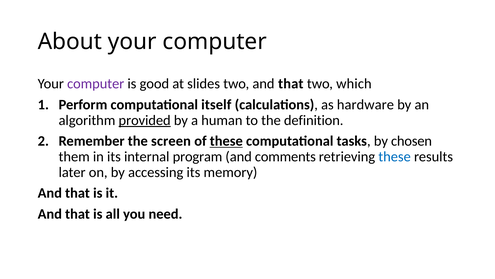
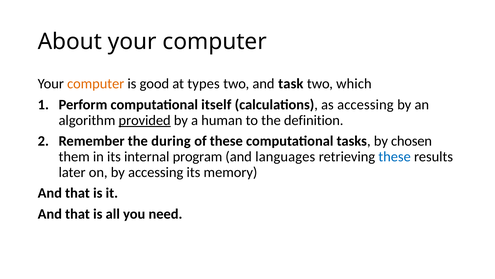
computer at (96, 84) colour: purple -> orange
slides: slides -> types
two and that: that -> task
as hardware: hardware -> accessing
screen: screen -> during
these at (226, 141) underline: present -> none
comments: comments -> languages
